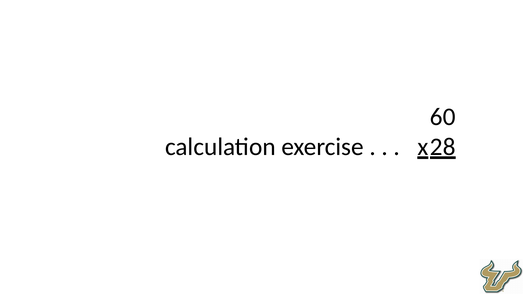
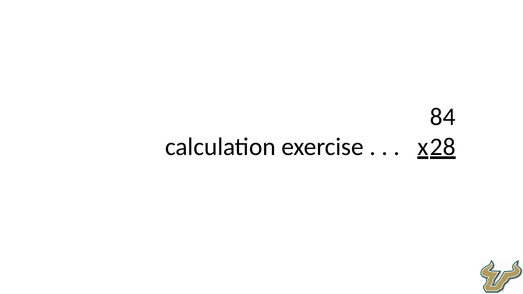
60: 60 -> 84
